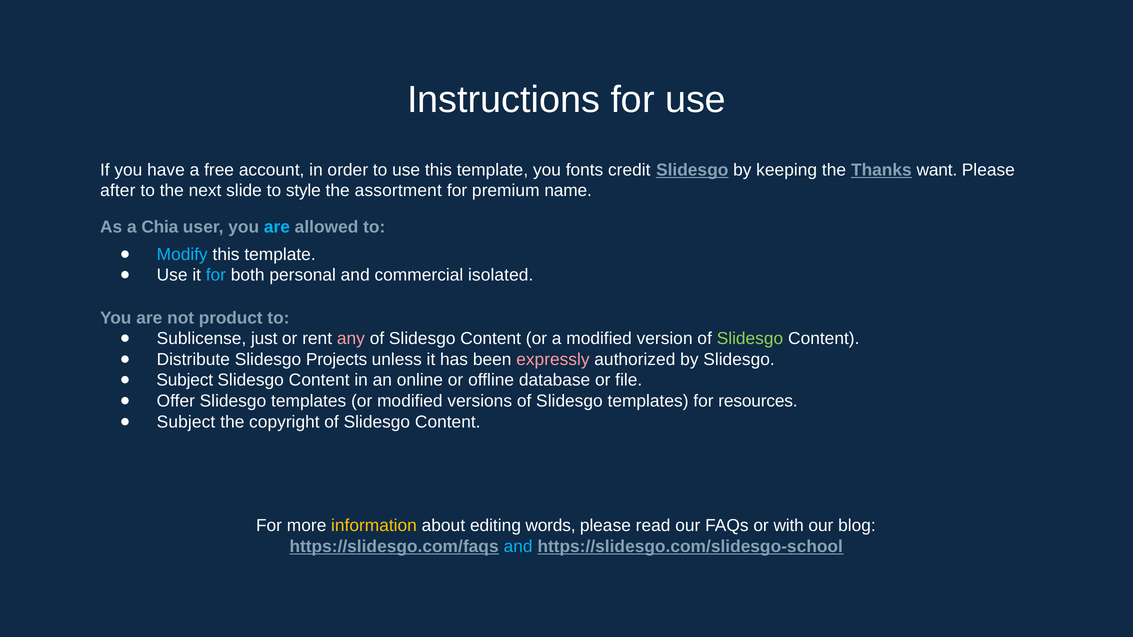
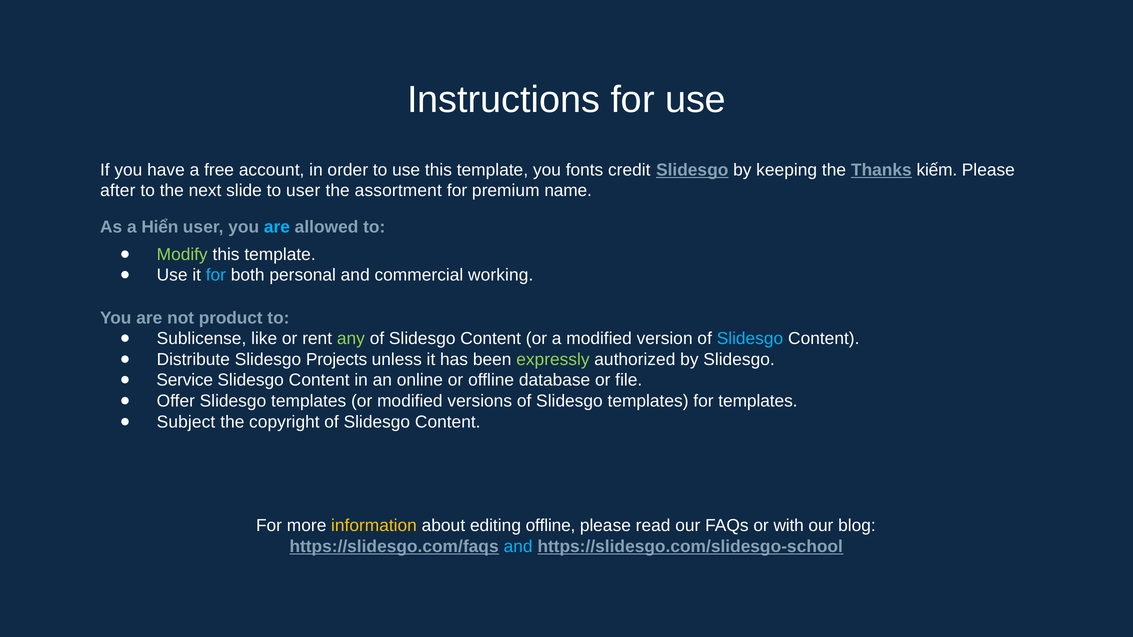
want: want -> kiếm
to style: style -> user
Chia: Chia -> Hiển
Modify colour: light blue -> light green
isolated: isolated -> working
just: just -> like
any colour: pink -> light green
Slidesgo at (750, 339) colour: light green -> light blue
expressly colour: pink -> light green
Subject at (185, 380): Subject -> Service
for resources: resources -> templates
editing words: words -> offline
